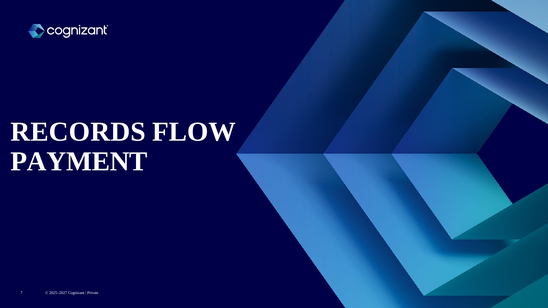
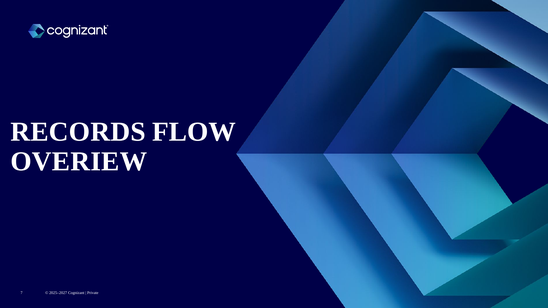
PAYMENT: PAYMENT -> OVERIEW
